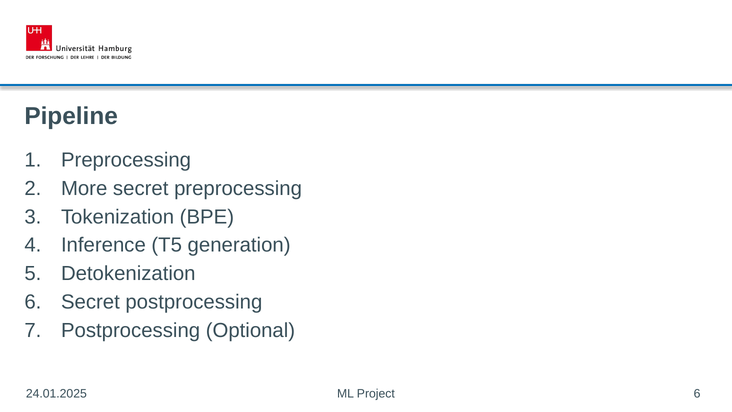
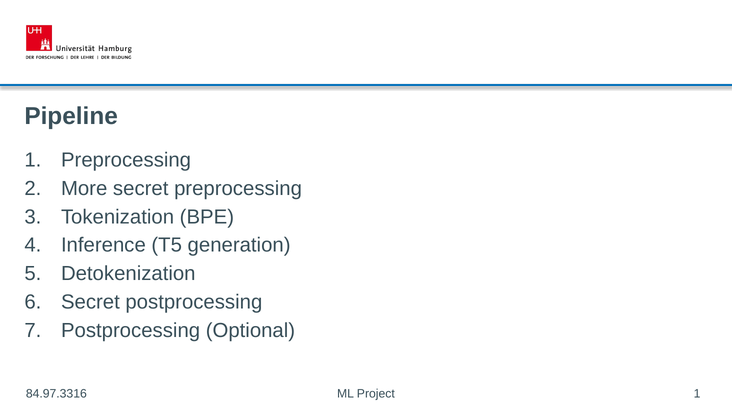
24.01.2025: 24.01.2025 -> 84.97.3316
Project 6: 6 -> 1
